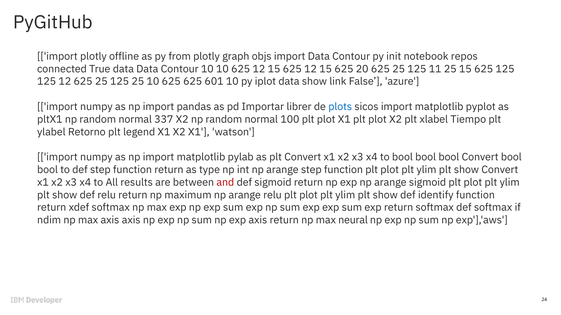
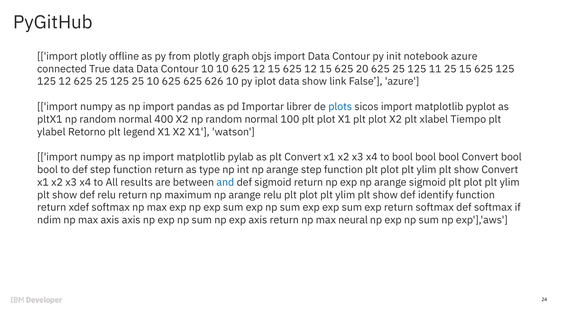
notebook repos: repos -> azure
601: 601 -> 626
337: 337 -> 400
and colour: red -> blue
